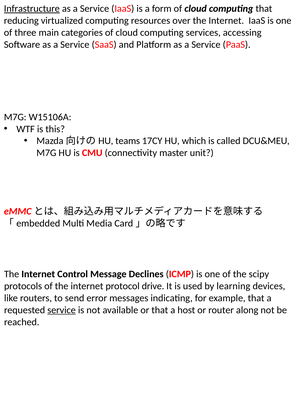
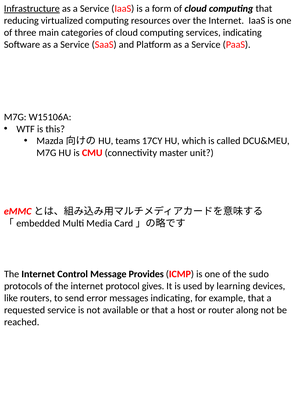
services accessing: accessing -> indicating
Declines: Declines -> Provides
scipy: scipy -> sudo
drive: drive -> gives
service at (62, 311) underline: present -> none
